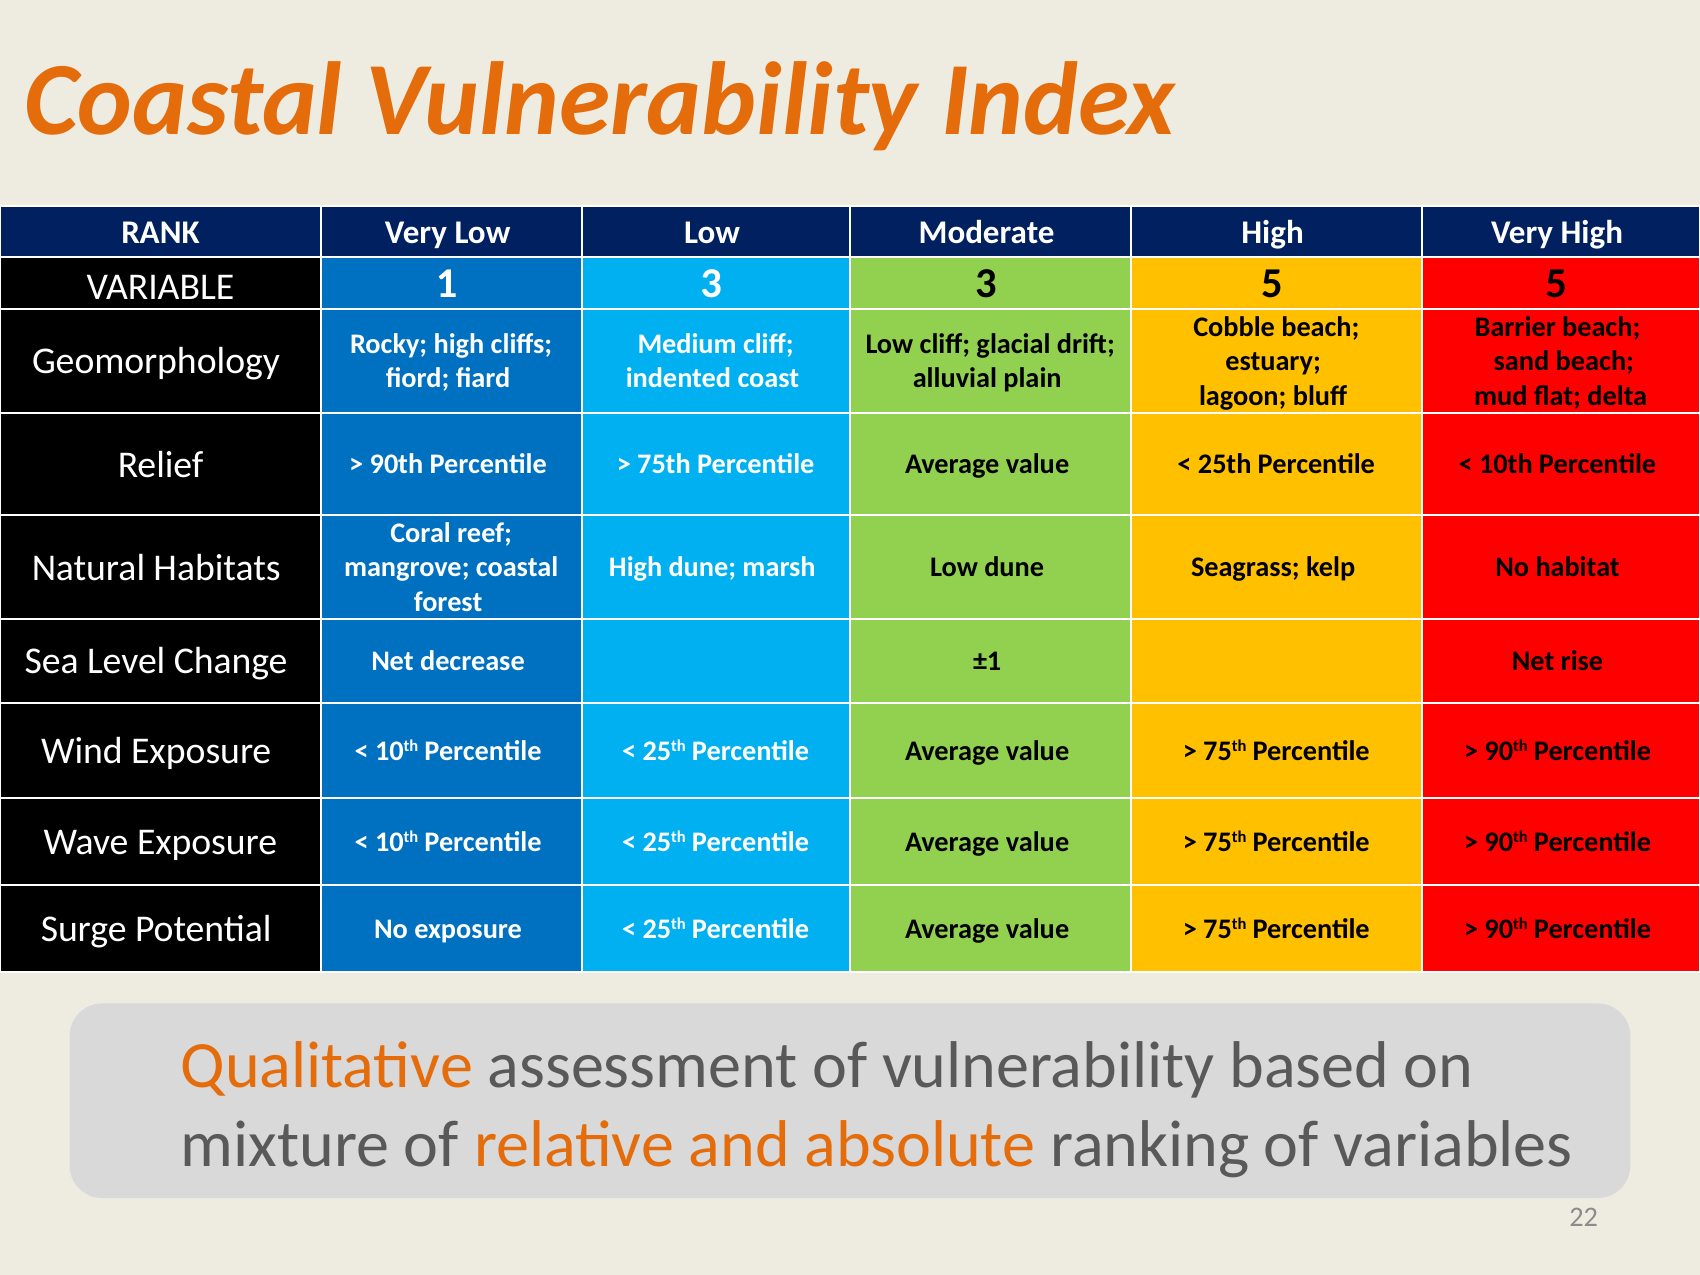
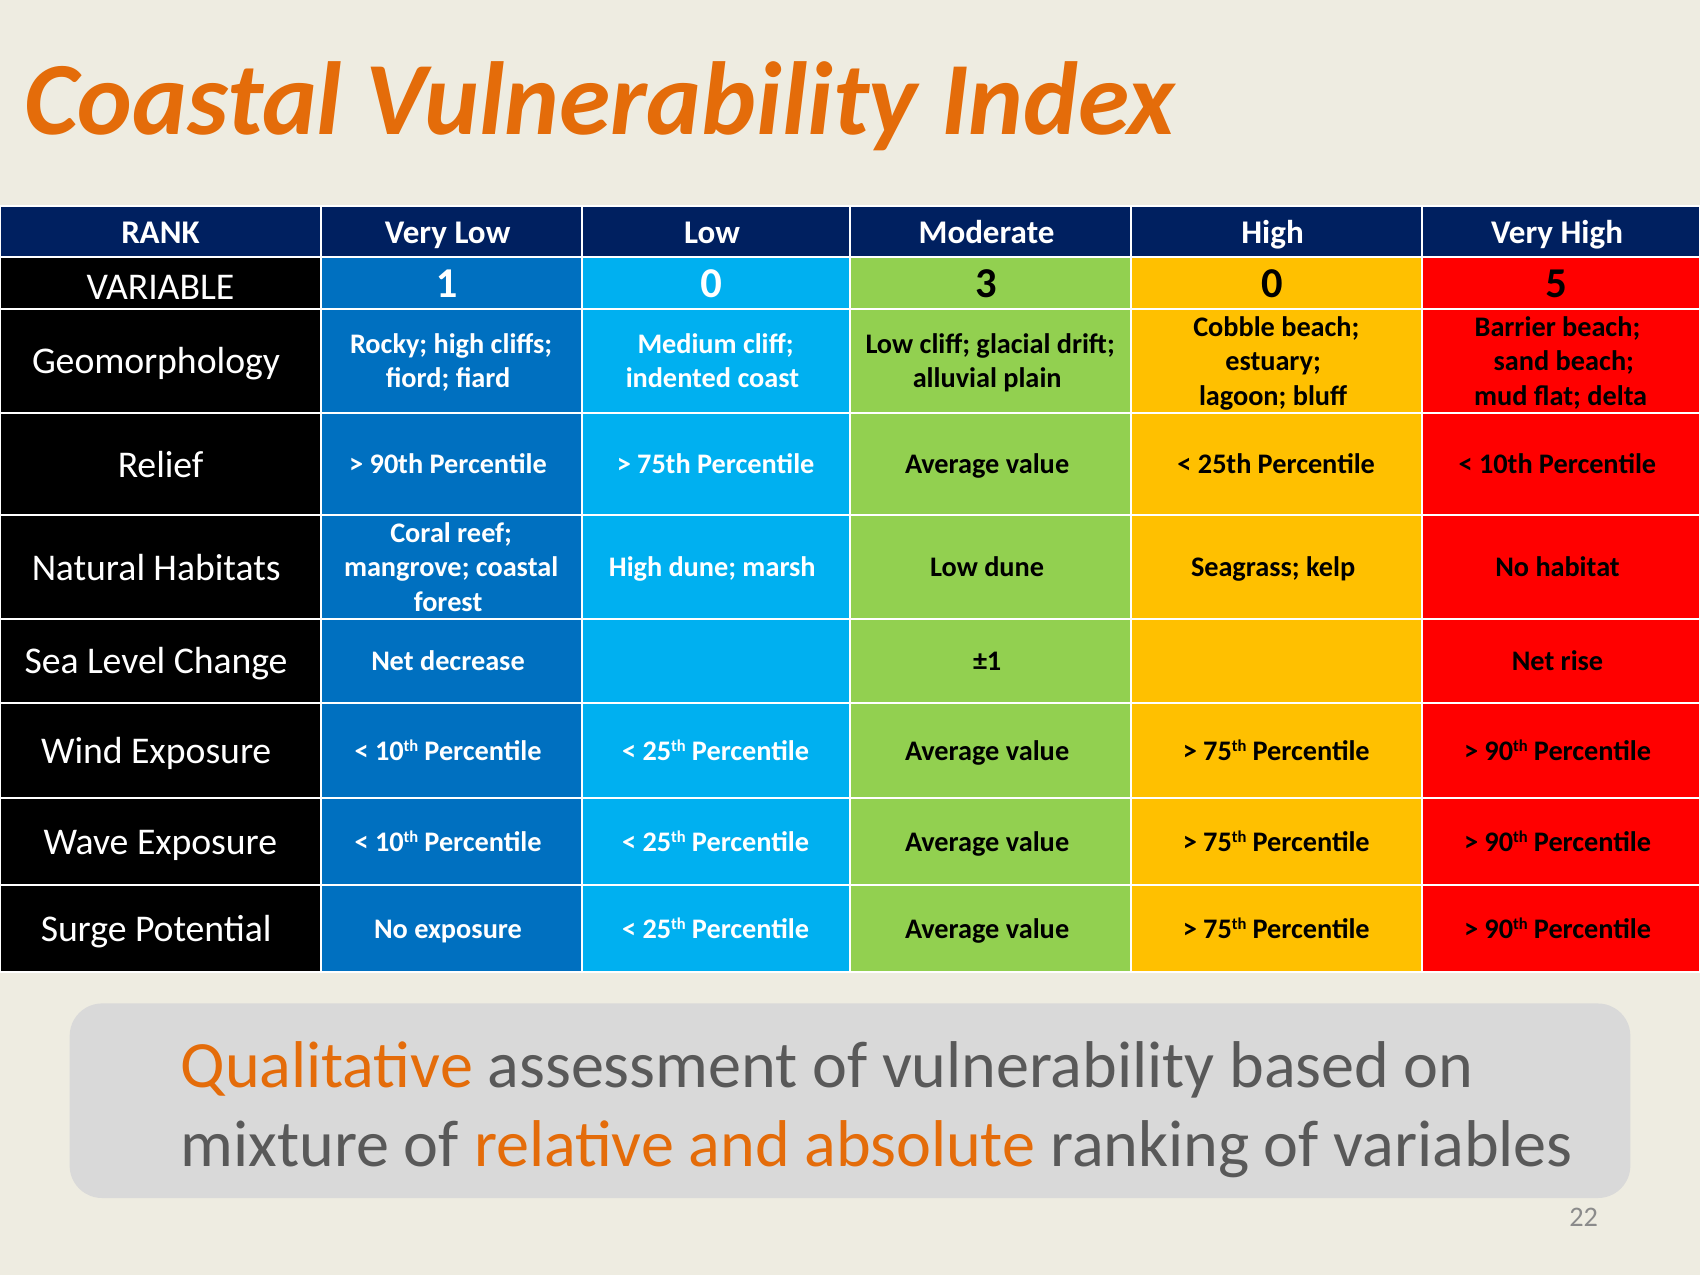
1 3: 3 -> 0
3 5: 5 -> 0
